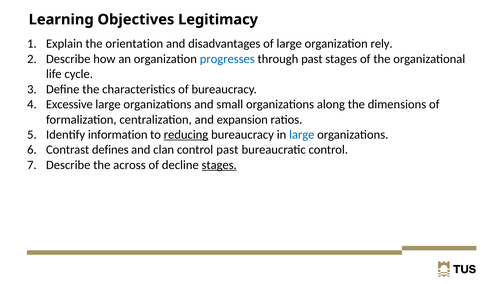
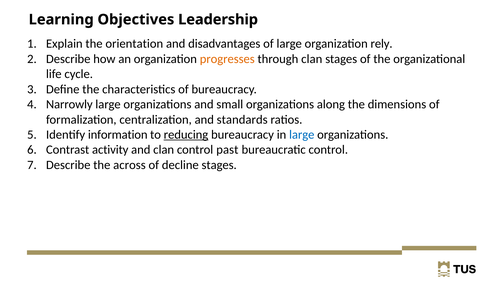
Legitimacy: Legitimacy -> Leadership
progresses colour: blue -> orange
through past: past -> clan
Excessive: Excessive -> Narrowly
expansion: expansion -> standards
defines: defines -> activity
stages at (219, 165) underline: present -> none
